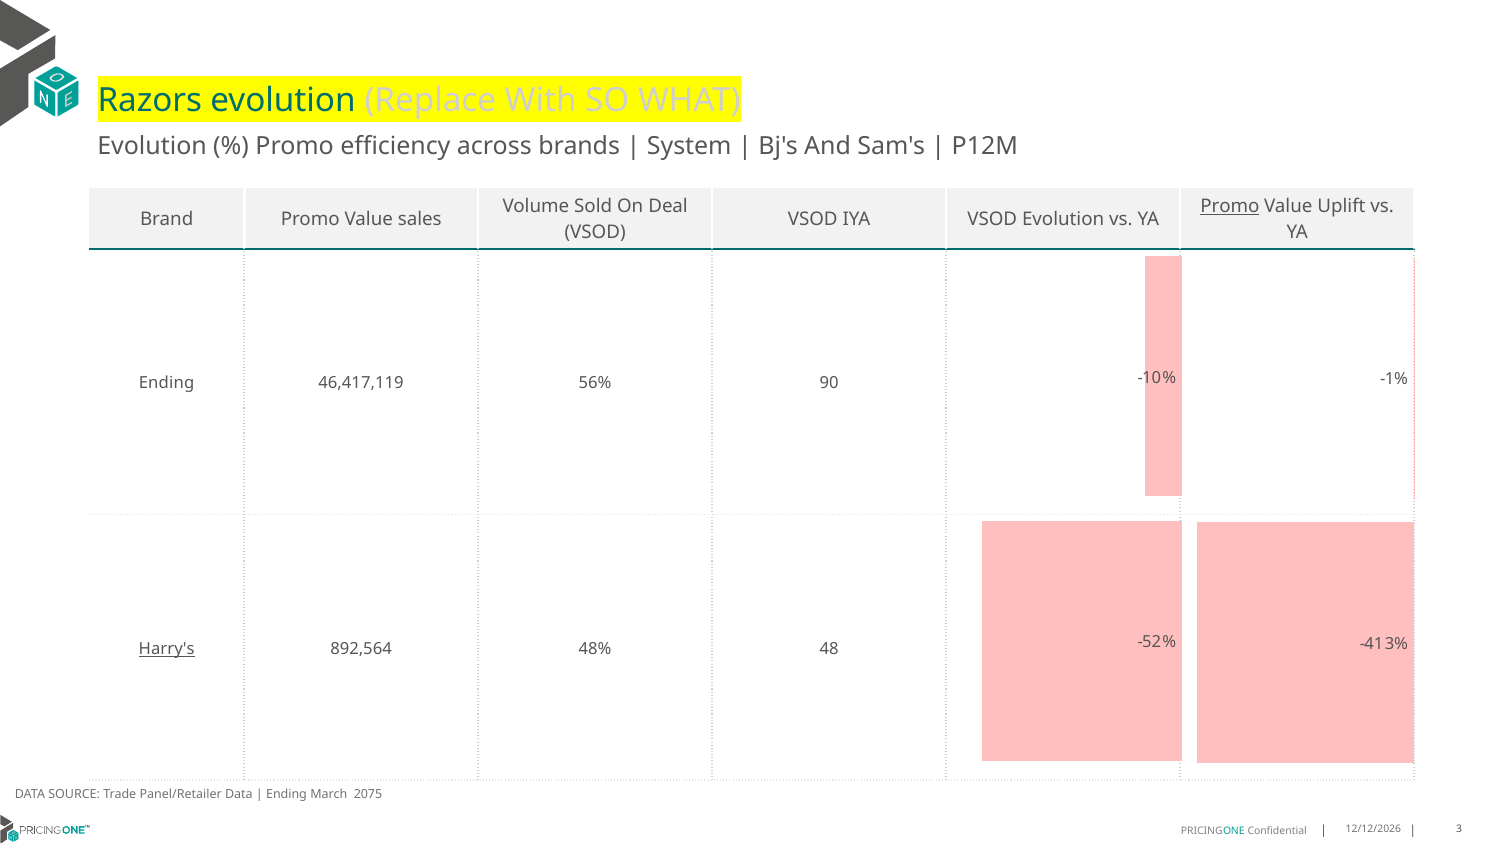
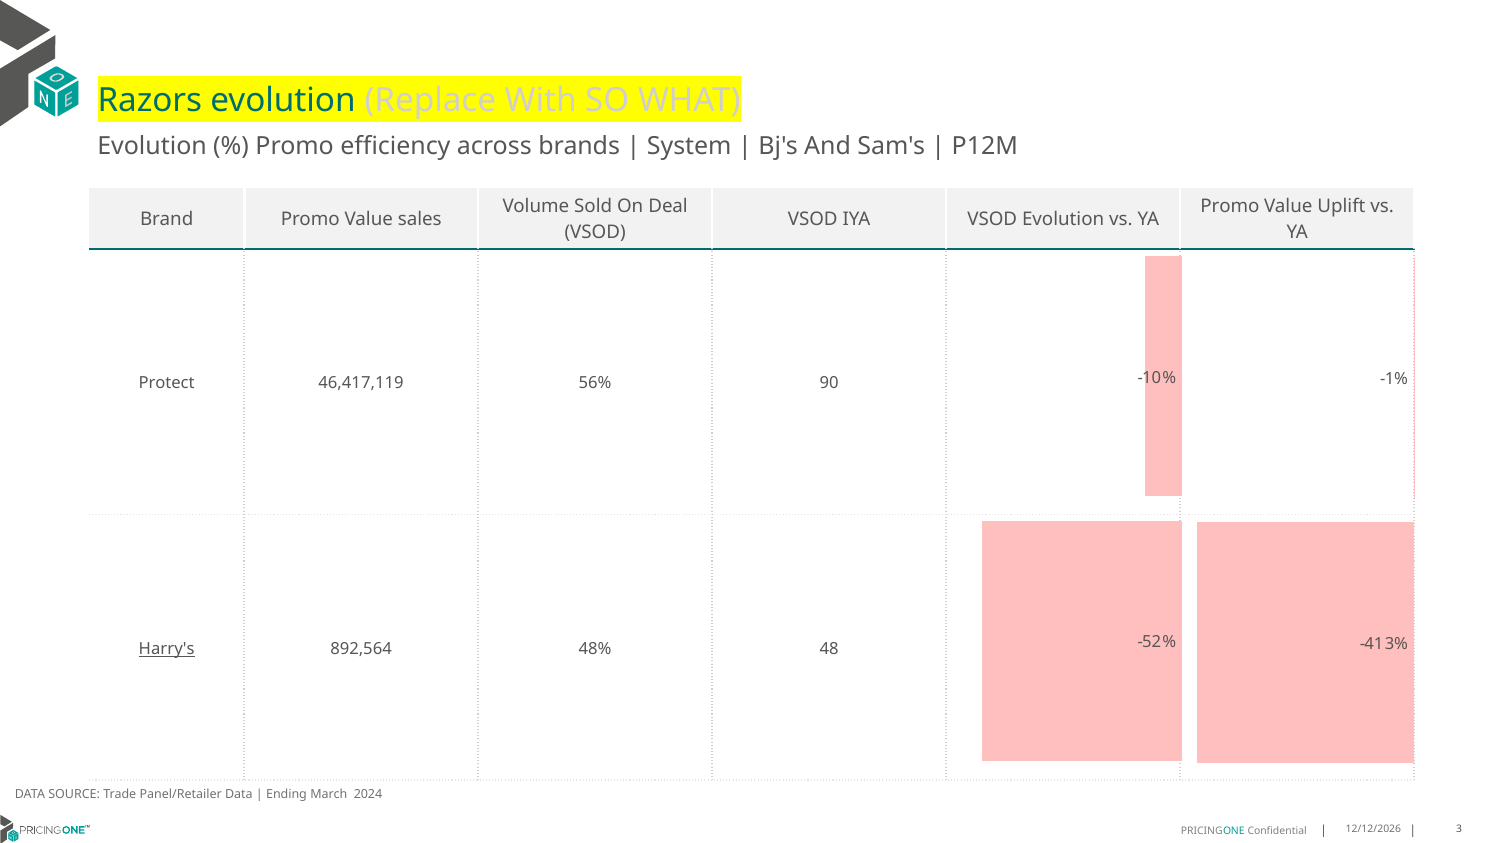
Promo at (1230, 206) underline: present -> none
Ending at (167, 384): Ending -> Protect
2075: 2075 -> 2024
